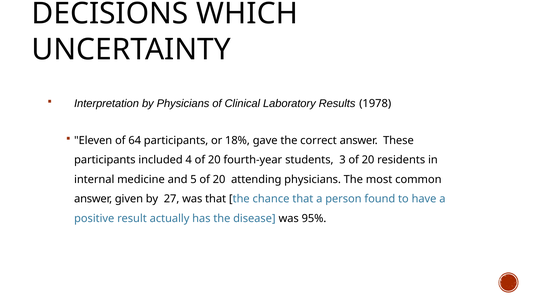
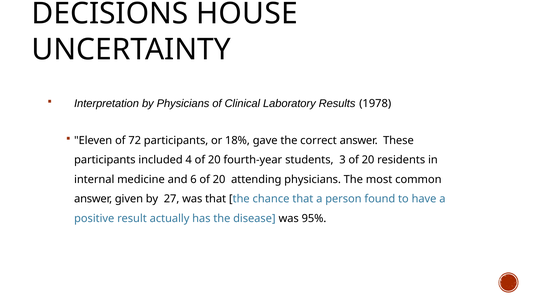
WHICH: WHICH -> HOUSE
64: 64 -> 72
5: 5 -> 6
